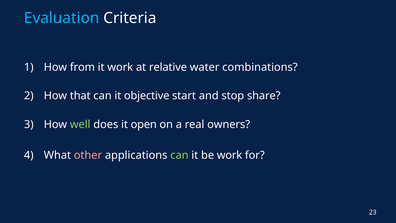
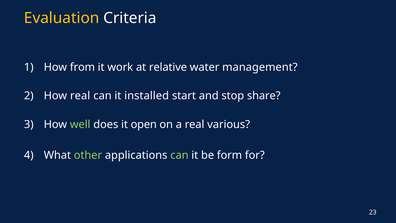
Evaluation colour: light blue -> yellow
combinations: combinations -> management
How that: that -> real
objective: objective -> installed
owners: owners -> various
other colour: pink -> light green
be work: work -> form
